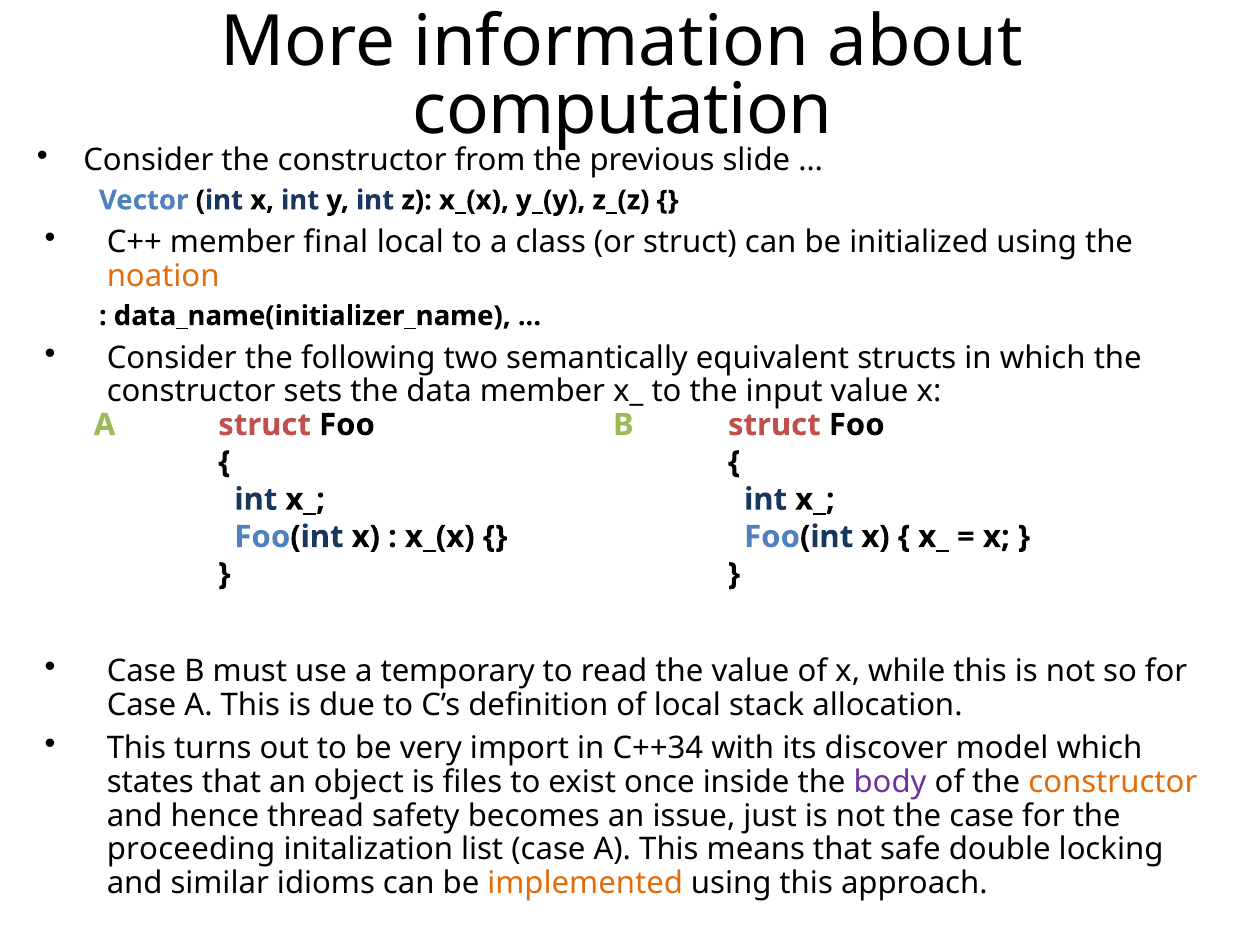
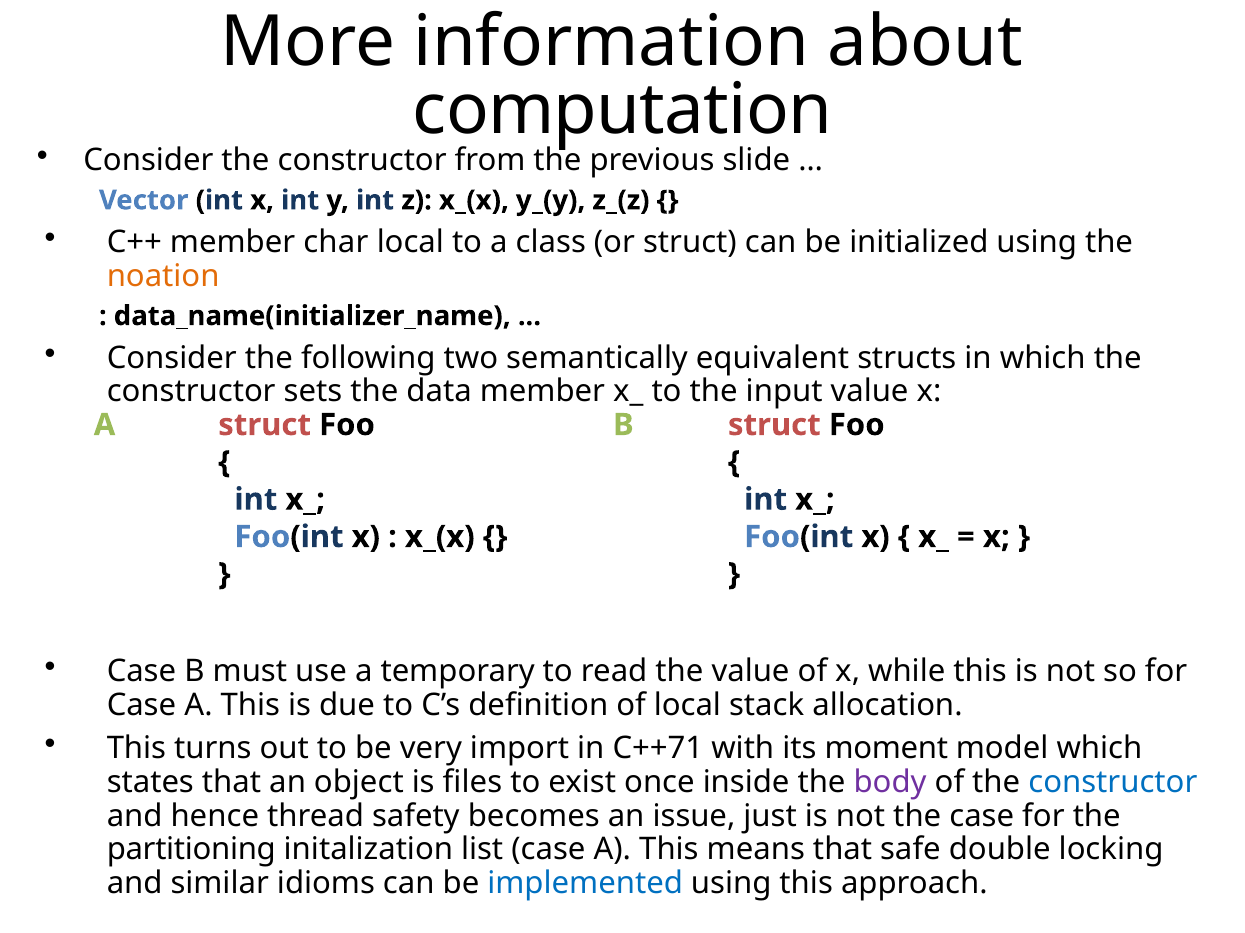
final: final -> char
C++34: C++34 -> C++71
discover: discover -> moment
constructor at (1113, 783) colour: orange -> blue
proceeding: proceeding -> partitioning
implemented colour: orange -> blue
